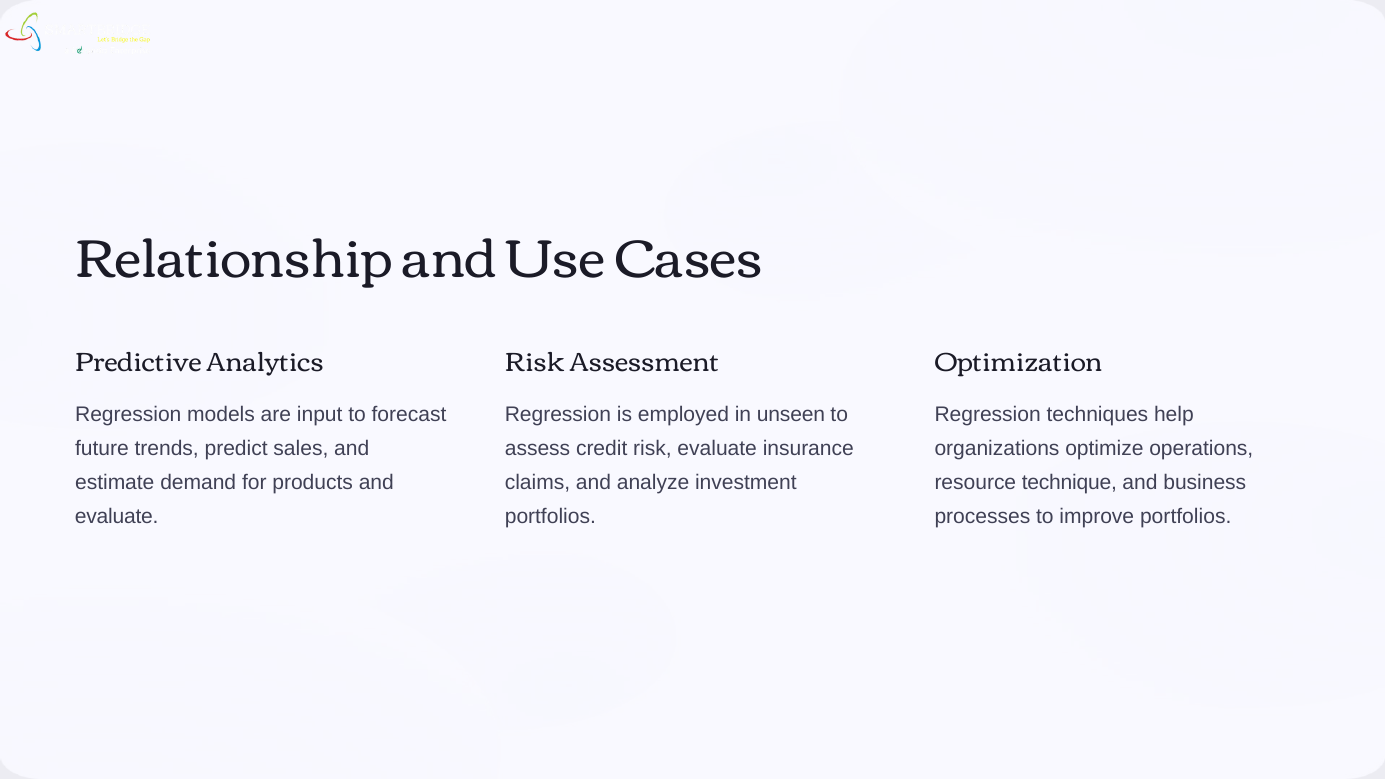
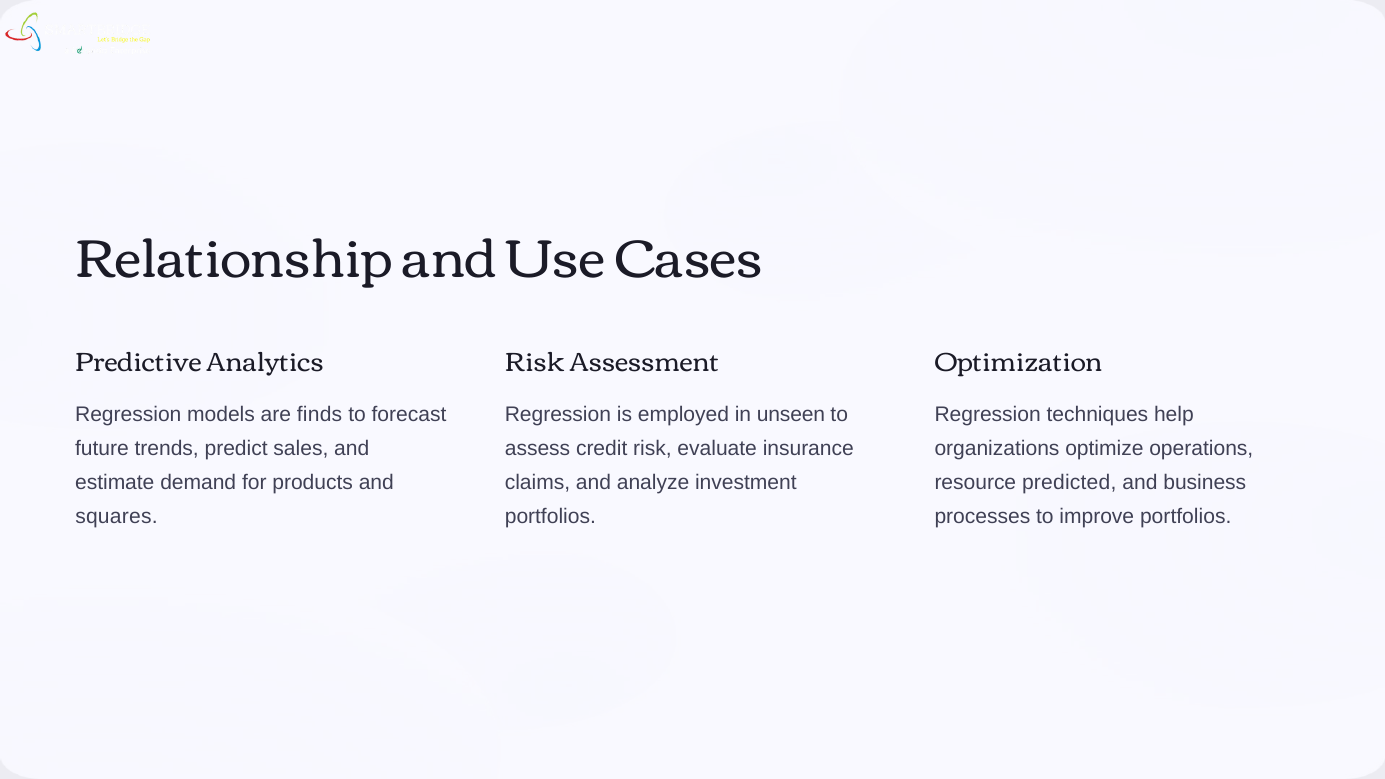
input: input -> finds
technique: technique -> predicted
evaluate at (117, 517): evaluate -> squares
